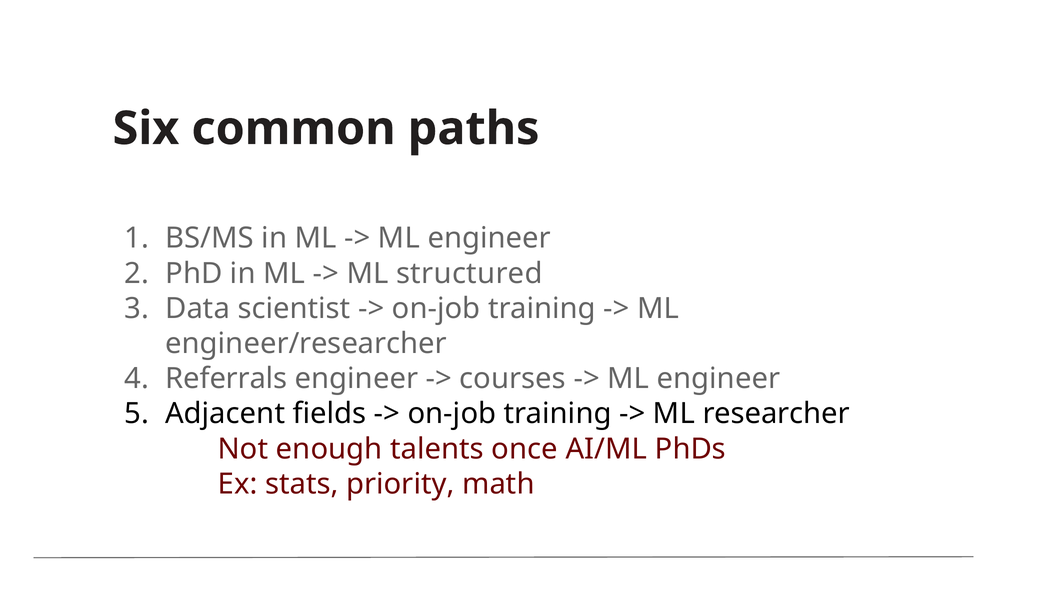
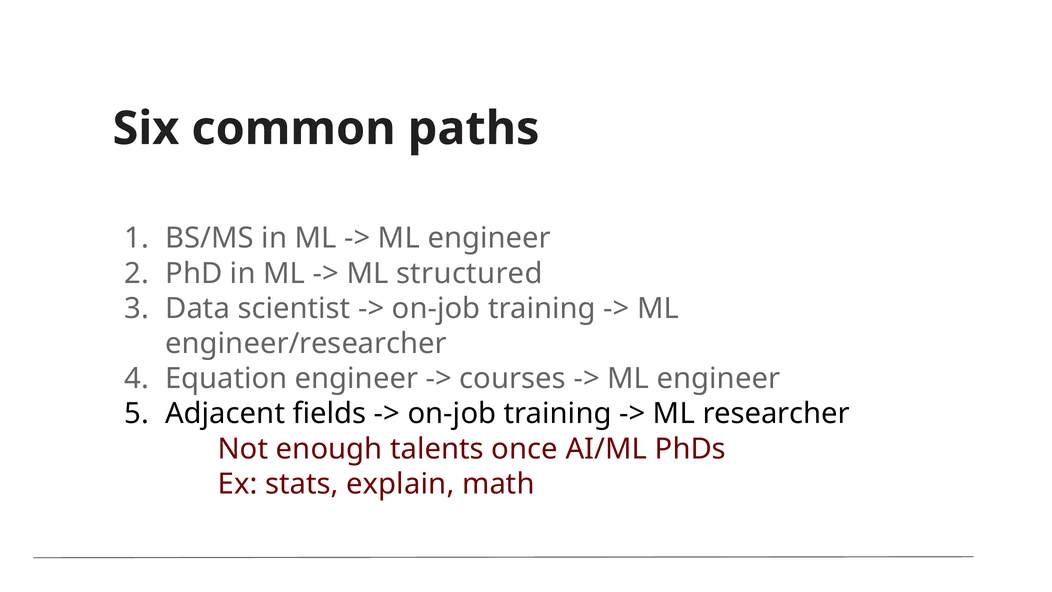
Referrals: Referrals -> Equation
priority: priority -> explain
